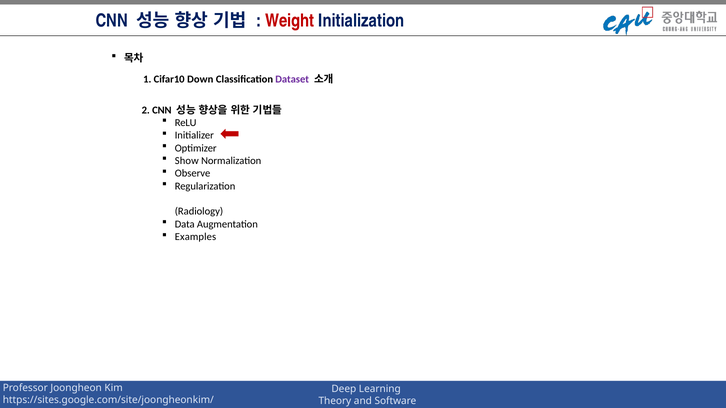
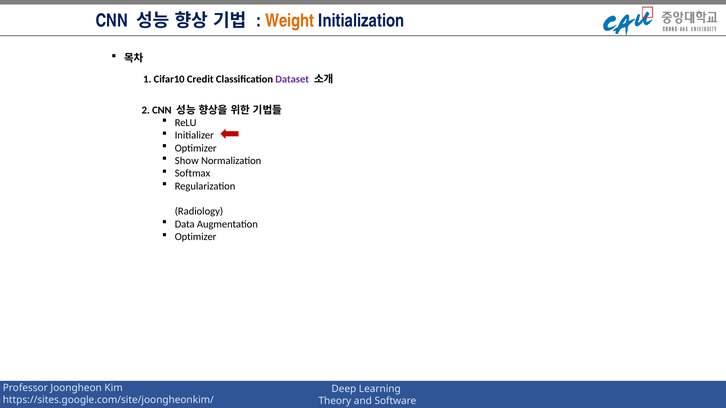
Weight colour: red -> orange
Down: Down -> Credit
Observe: Observe -> Softmax
Examples at (196, 237): Examples -> Optimizer
